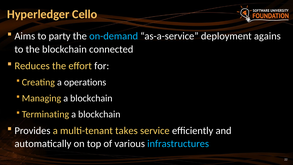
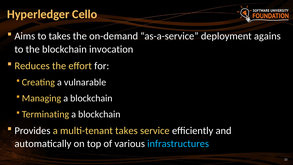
to party: party -> takes
on-demand colour: light blue -> white
connected: connected -> invocation
operations: operations -> vulnarable
